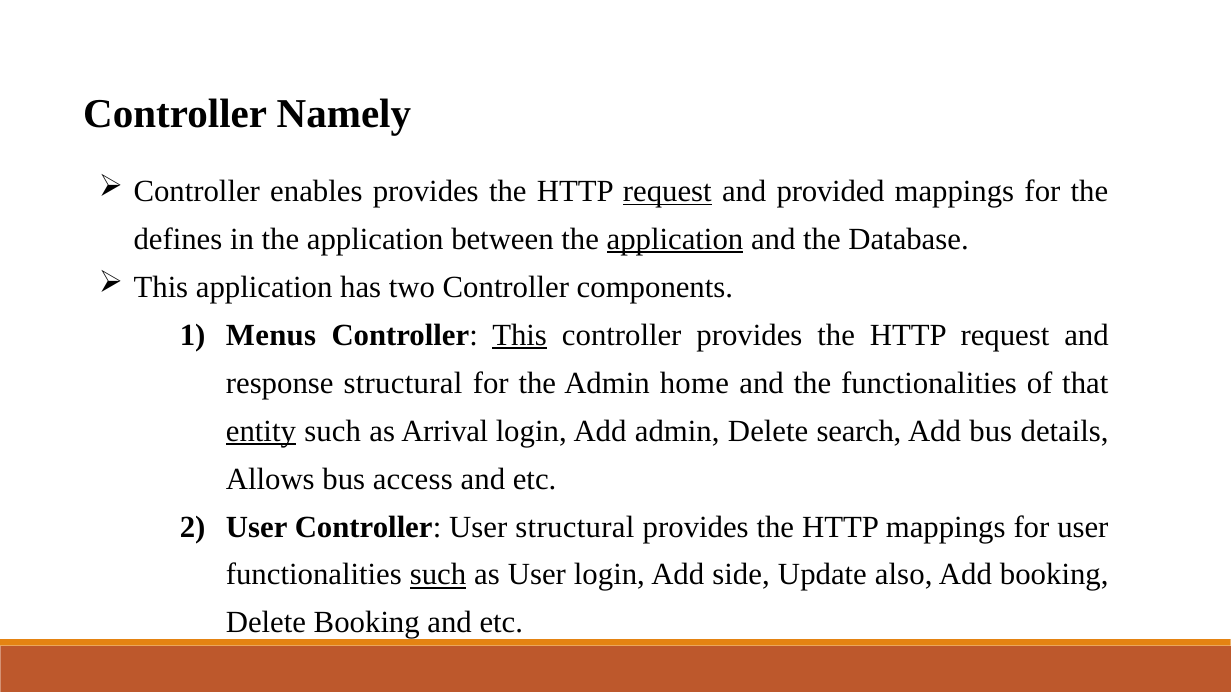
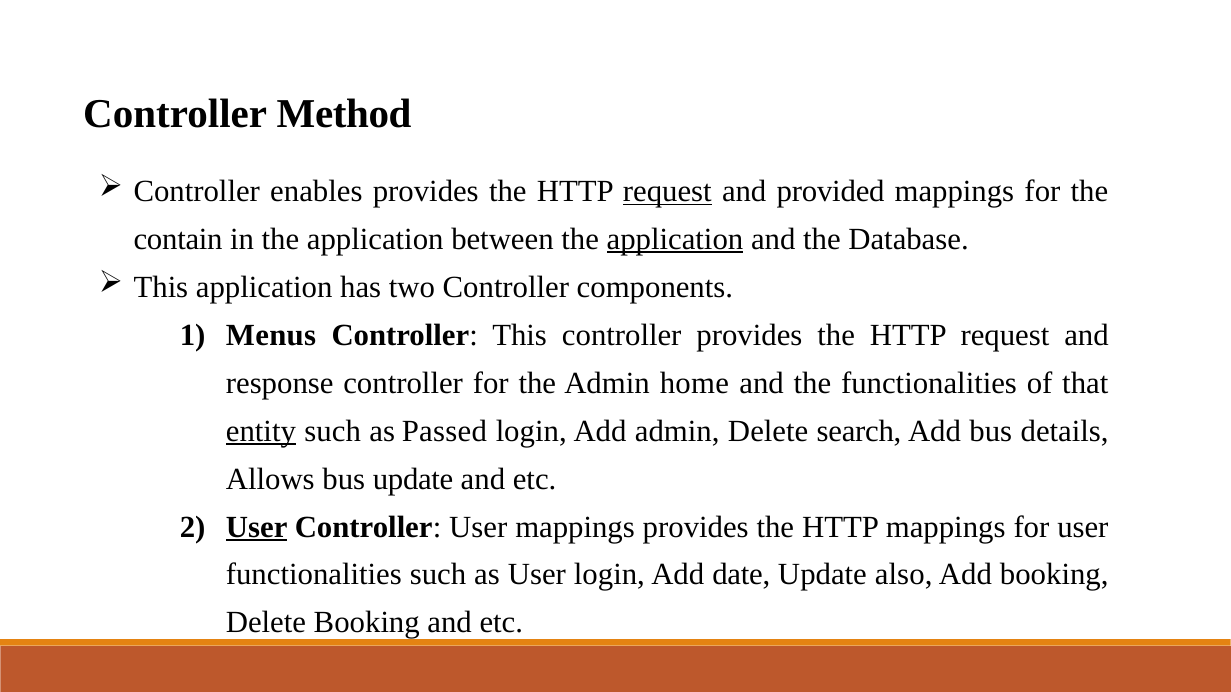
Namely: Namely -> Method
defines: defines -> contain
This at (520, 335) underline: present -> none
response structural: structural -> controller
Arrival: Arrival -> Passed
bus access: access -> update
User at (257, 527) underline: none -> present
User structural: structural -> mappings
such at (438, 575) underline: present -> none
side: side -> date
